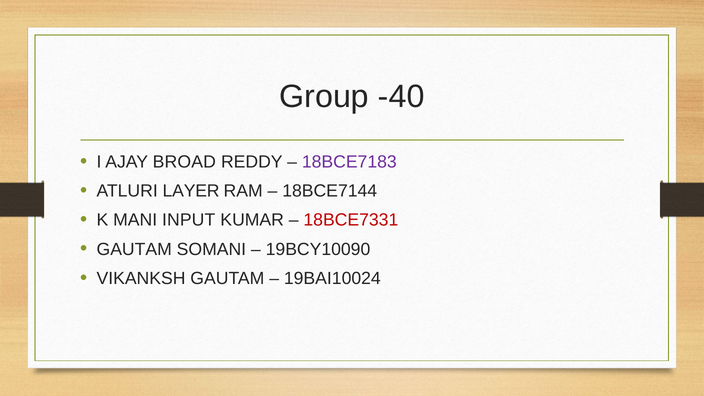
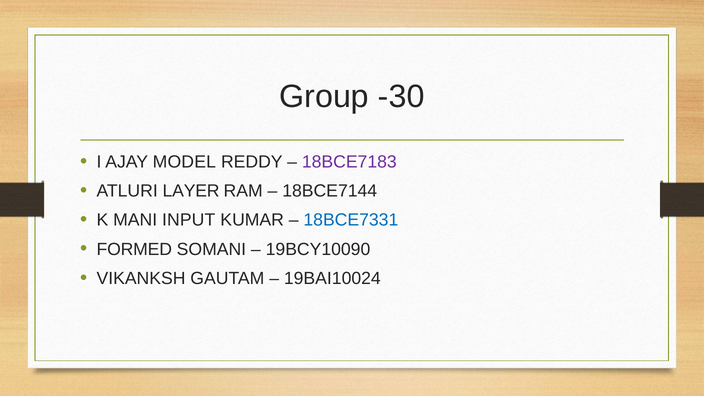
-40: -40 -> -30
BROAD: BROAD -> MODEL
18BCE7331 colour: red -> blue
GAUTAM at (134, 249): GAUTAM -> FORMED
